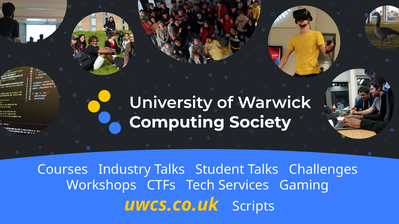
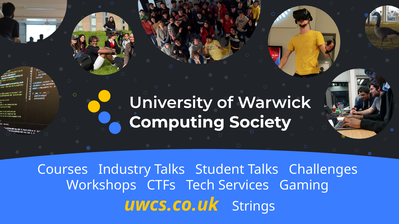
Scripts: Scripts -> Strings
